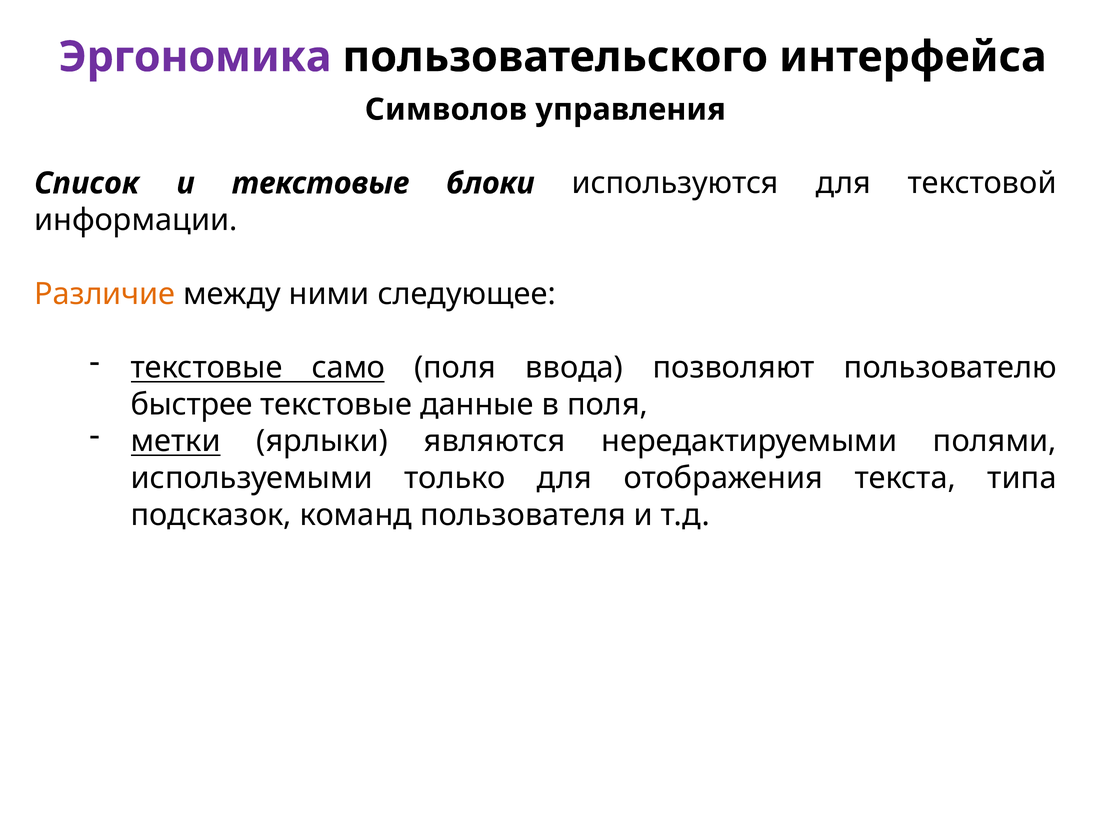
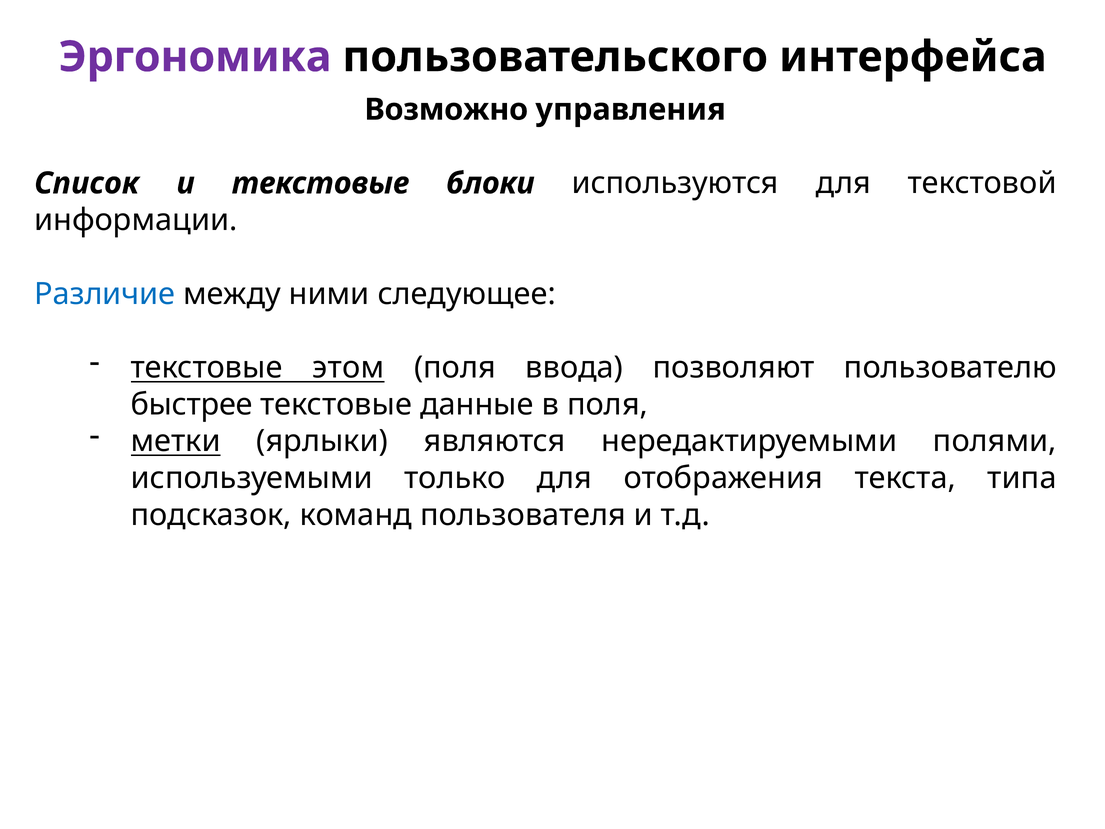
Символов: Символов -> Возможно
Различие colour: orange -> blue
само: само -> этом
